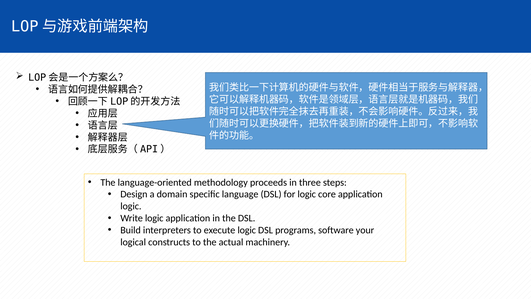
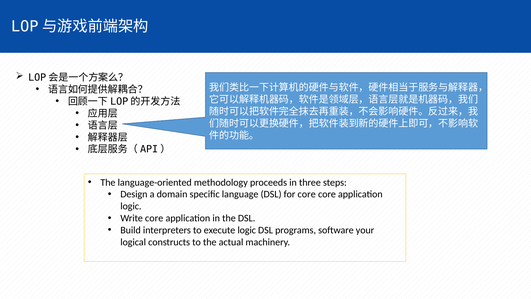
for logic: logic -> core
Write logic: logic -> core
